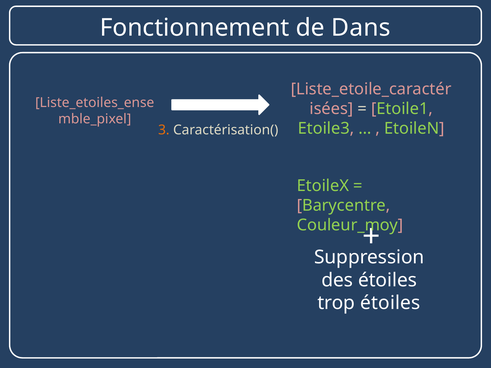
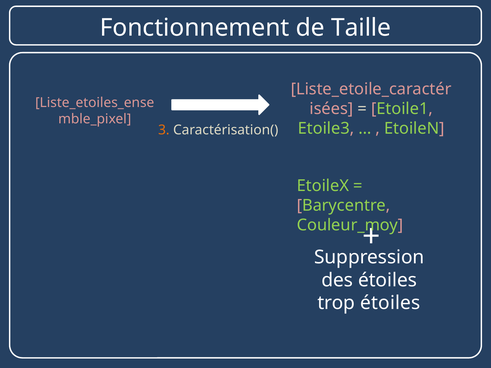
Dans: Dans -> Taille
